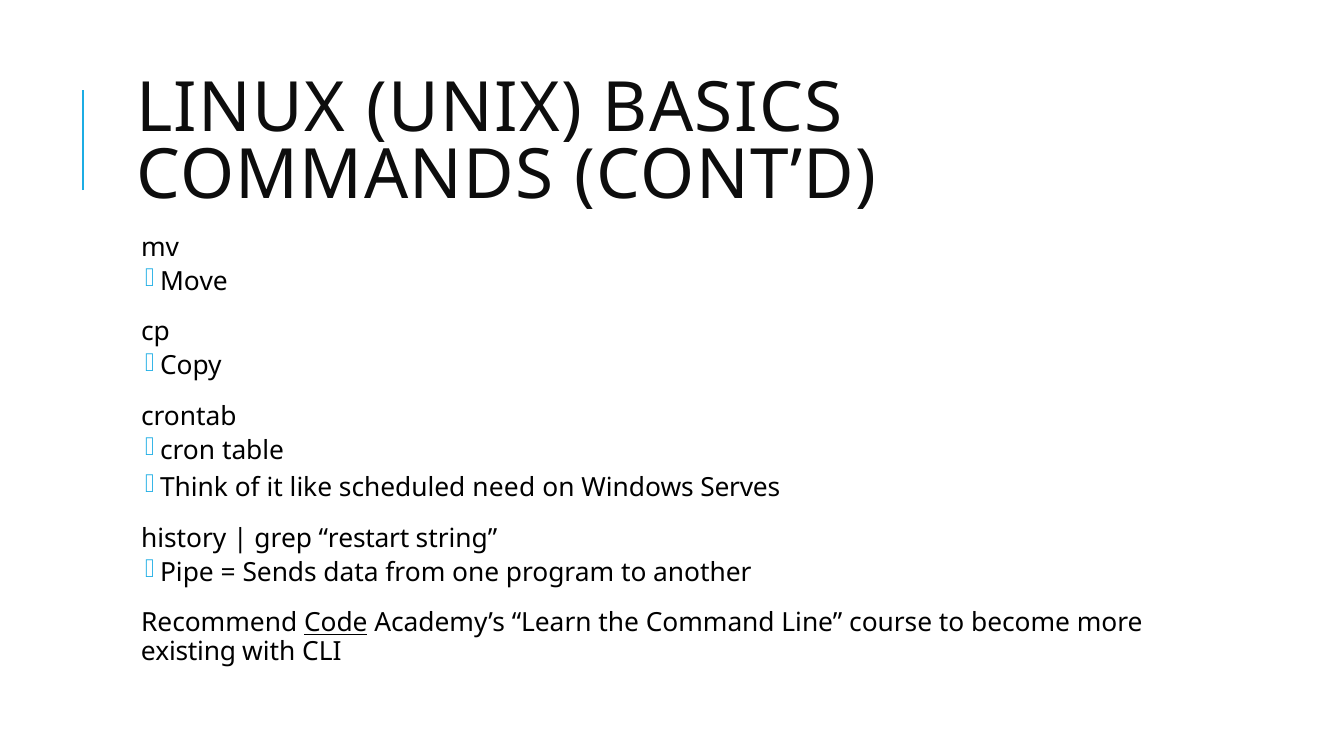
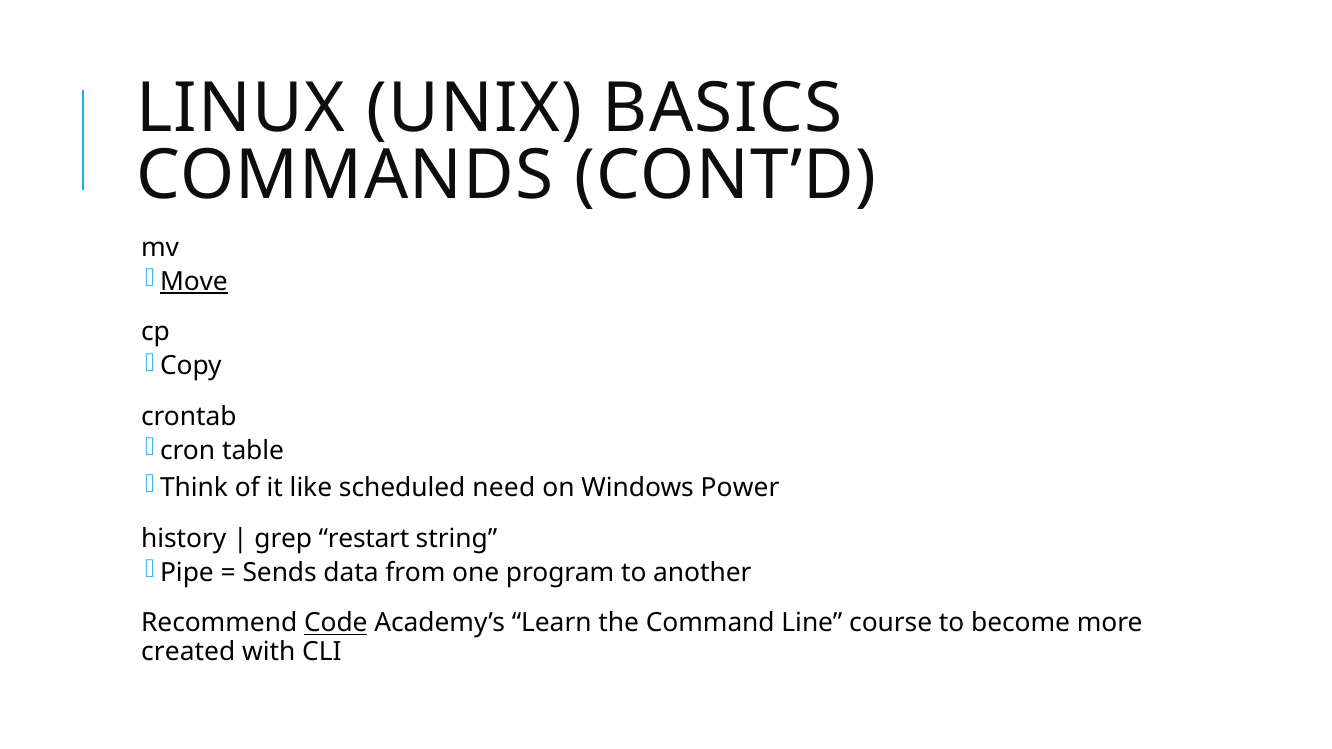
Move underline: none -> present
Serves: Serves -> Power
existing: existing -> created
